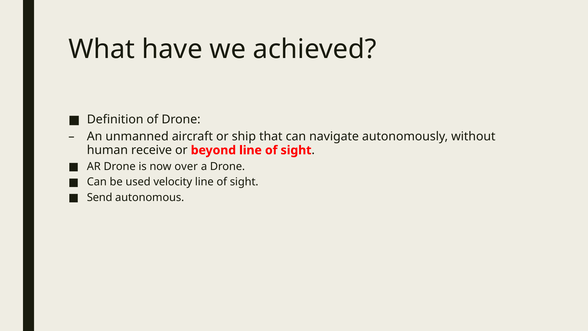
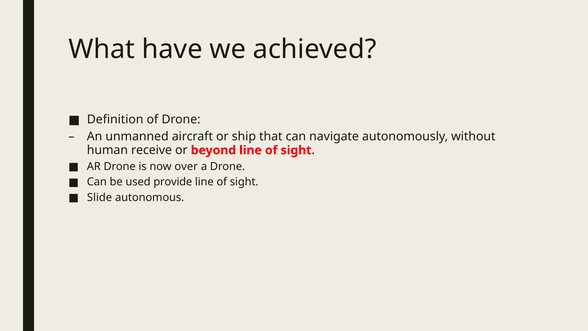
velocity: velocity -> provide
Send: Send -> Slide
